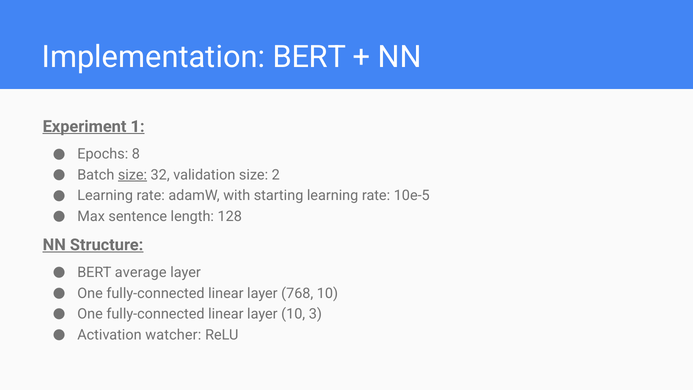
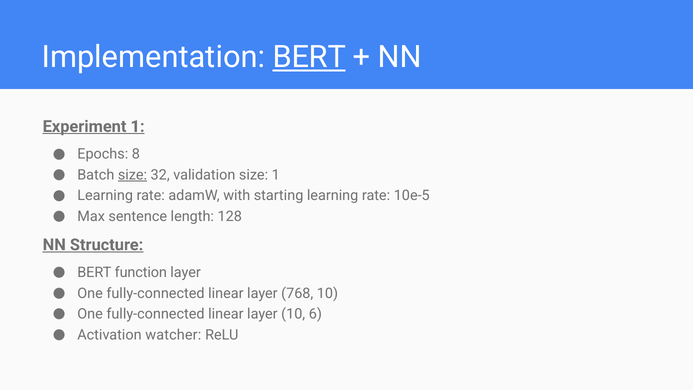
BERT at (309, 57) underline: none -> present
size 2: 2 -> 1
average: average -> function
3: 3 -> 6
